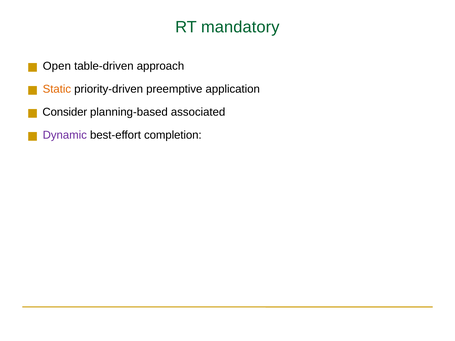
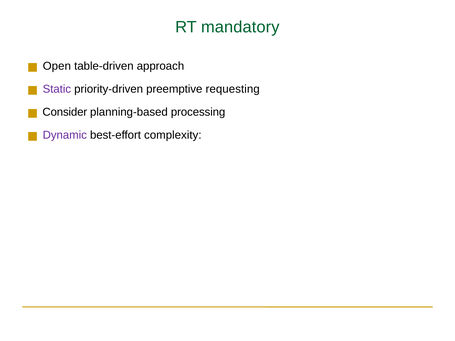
Static colour: orange -> purple
application: application -> requesting
associated: associated -> processing
completion: completion -> complexity
